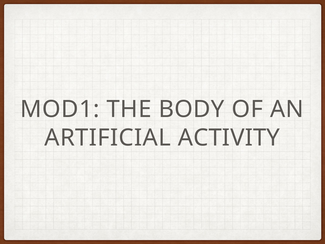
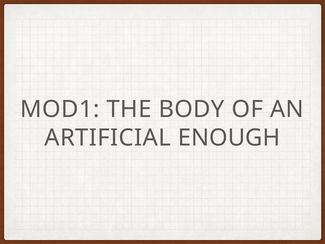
ACTIVITY: ACTIVITY -> ENOUGH
